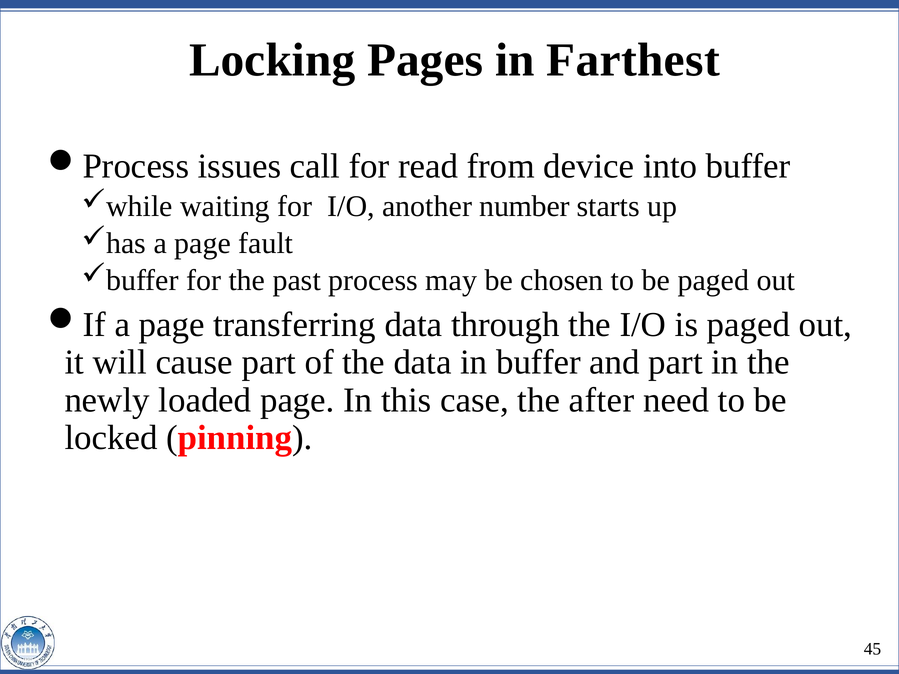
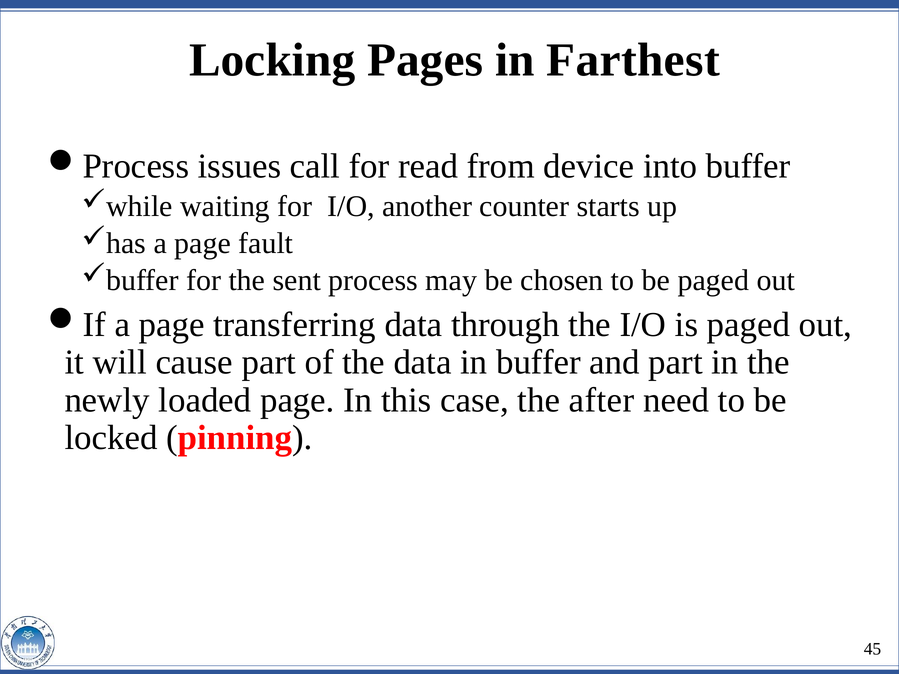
number: number -> counter
past: past -> sent
